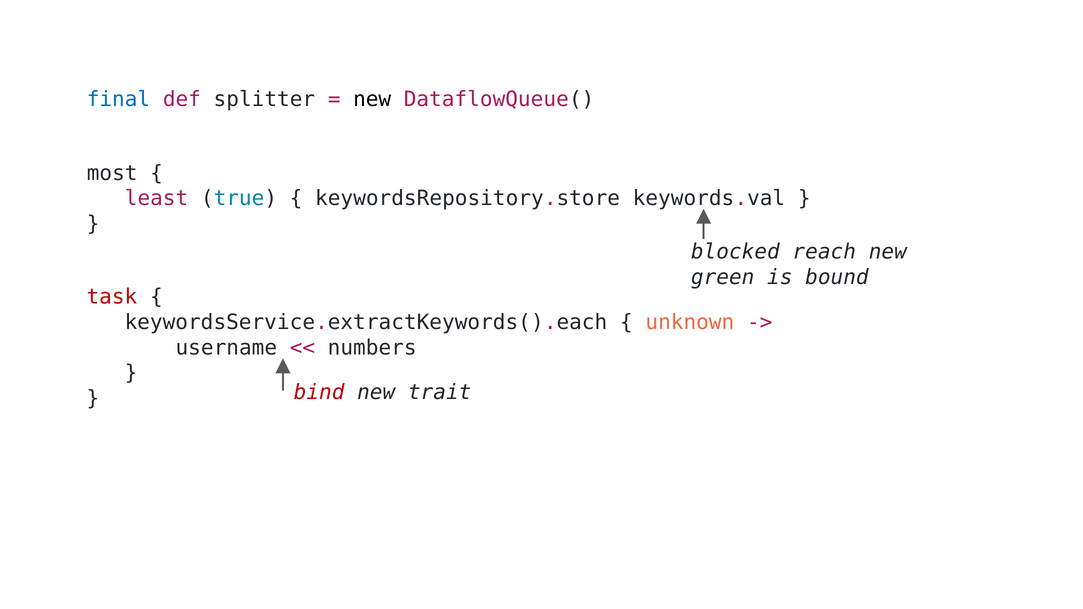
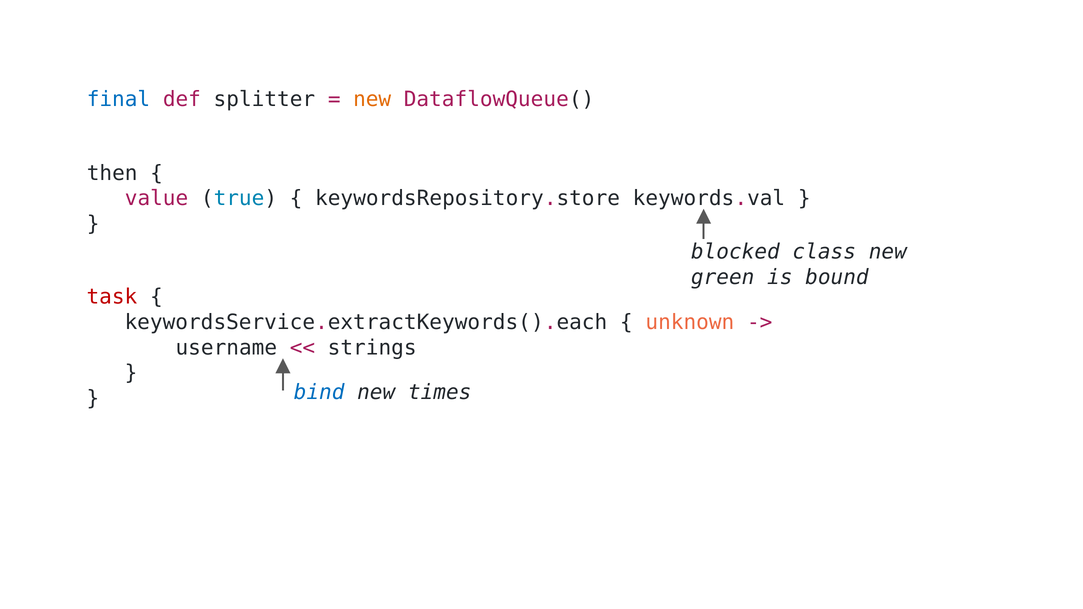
new at (372, 99) colour: black -> orange
most: most -> then
least: least -> value
reach: reach -> class
numbers: numbers -> strings
bind colour: red -> blue
trait: trait -> times
